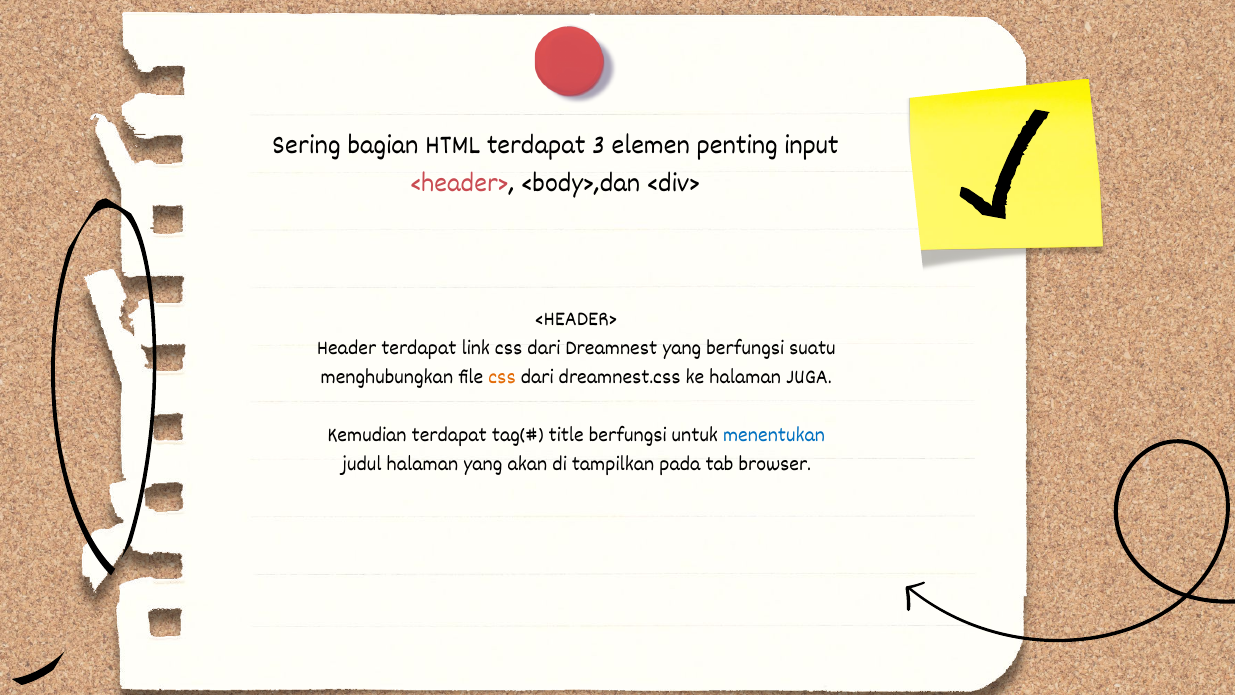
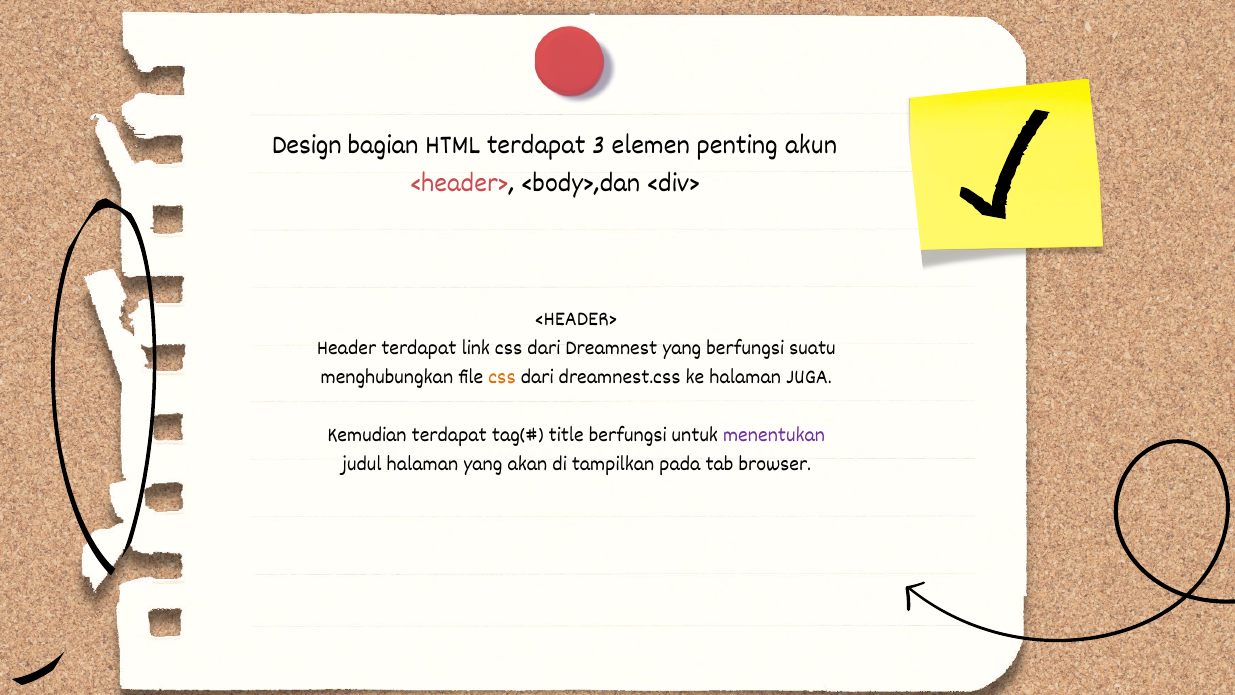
Sering: Sering -> Design
input: input -> akun
menentukan colour: blue -> purple
